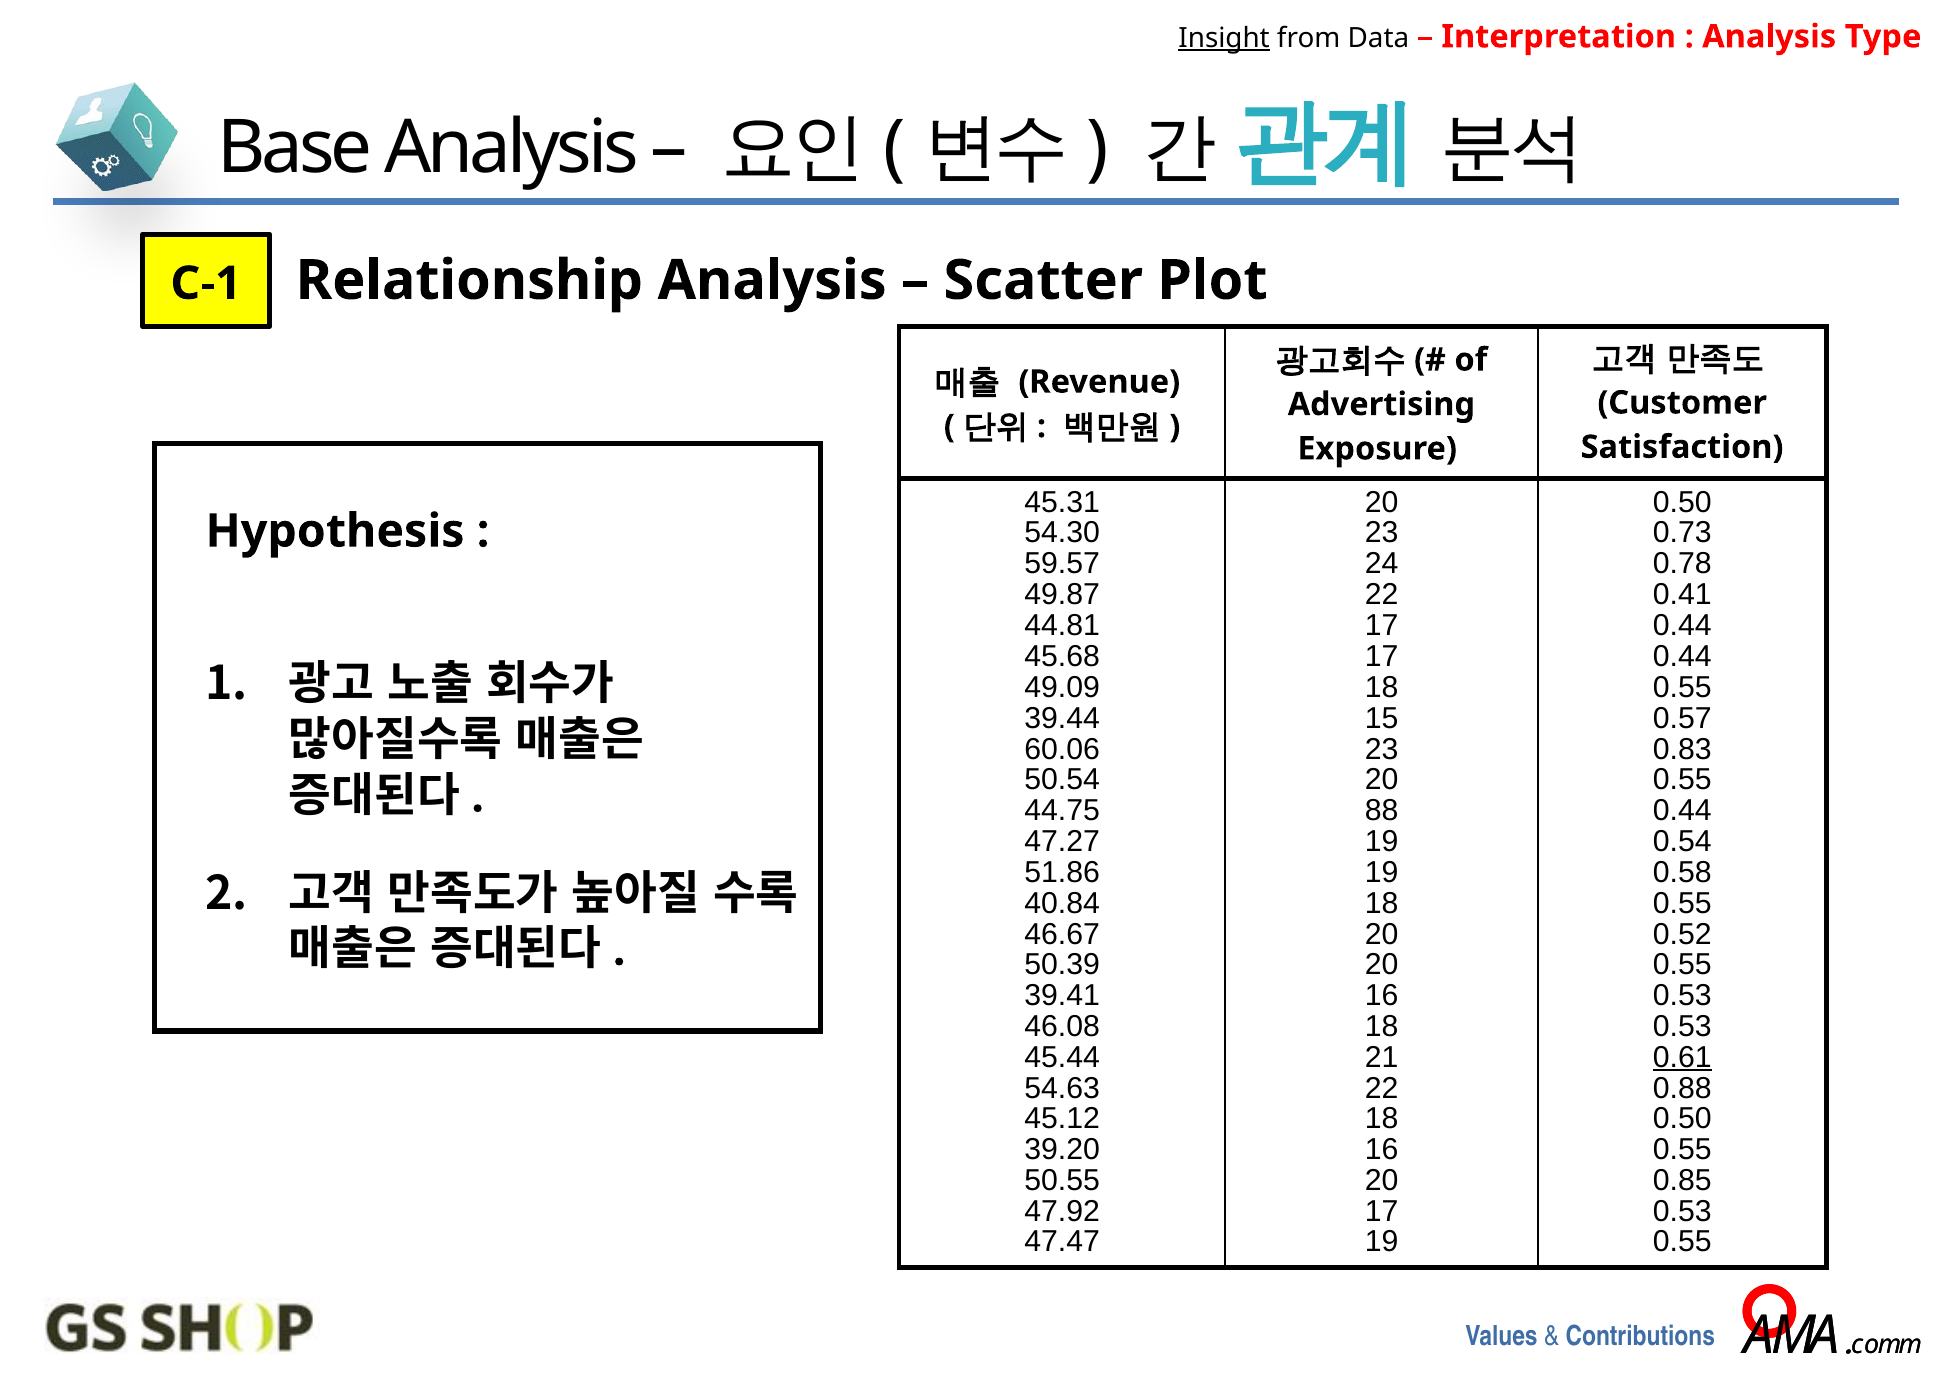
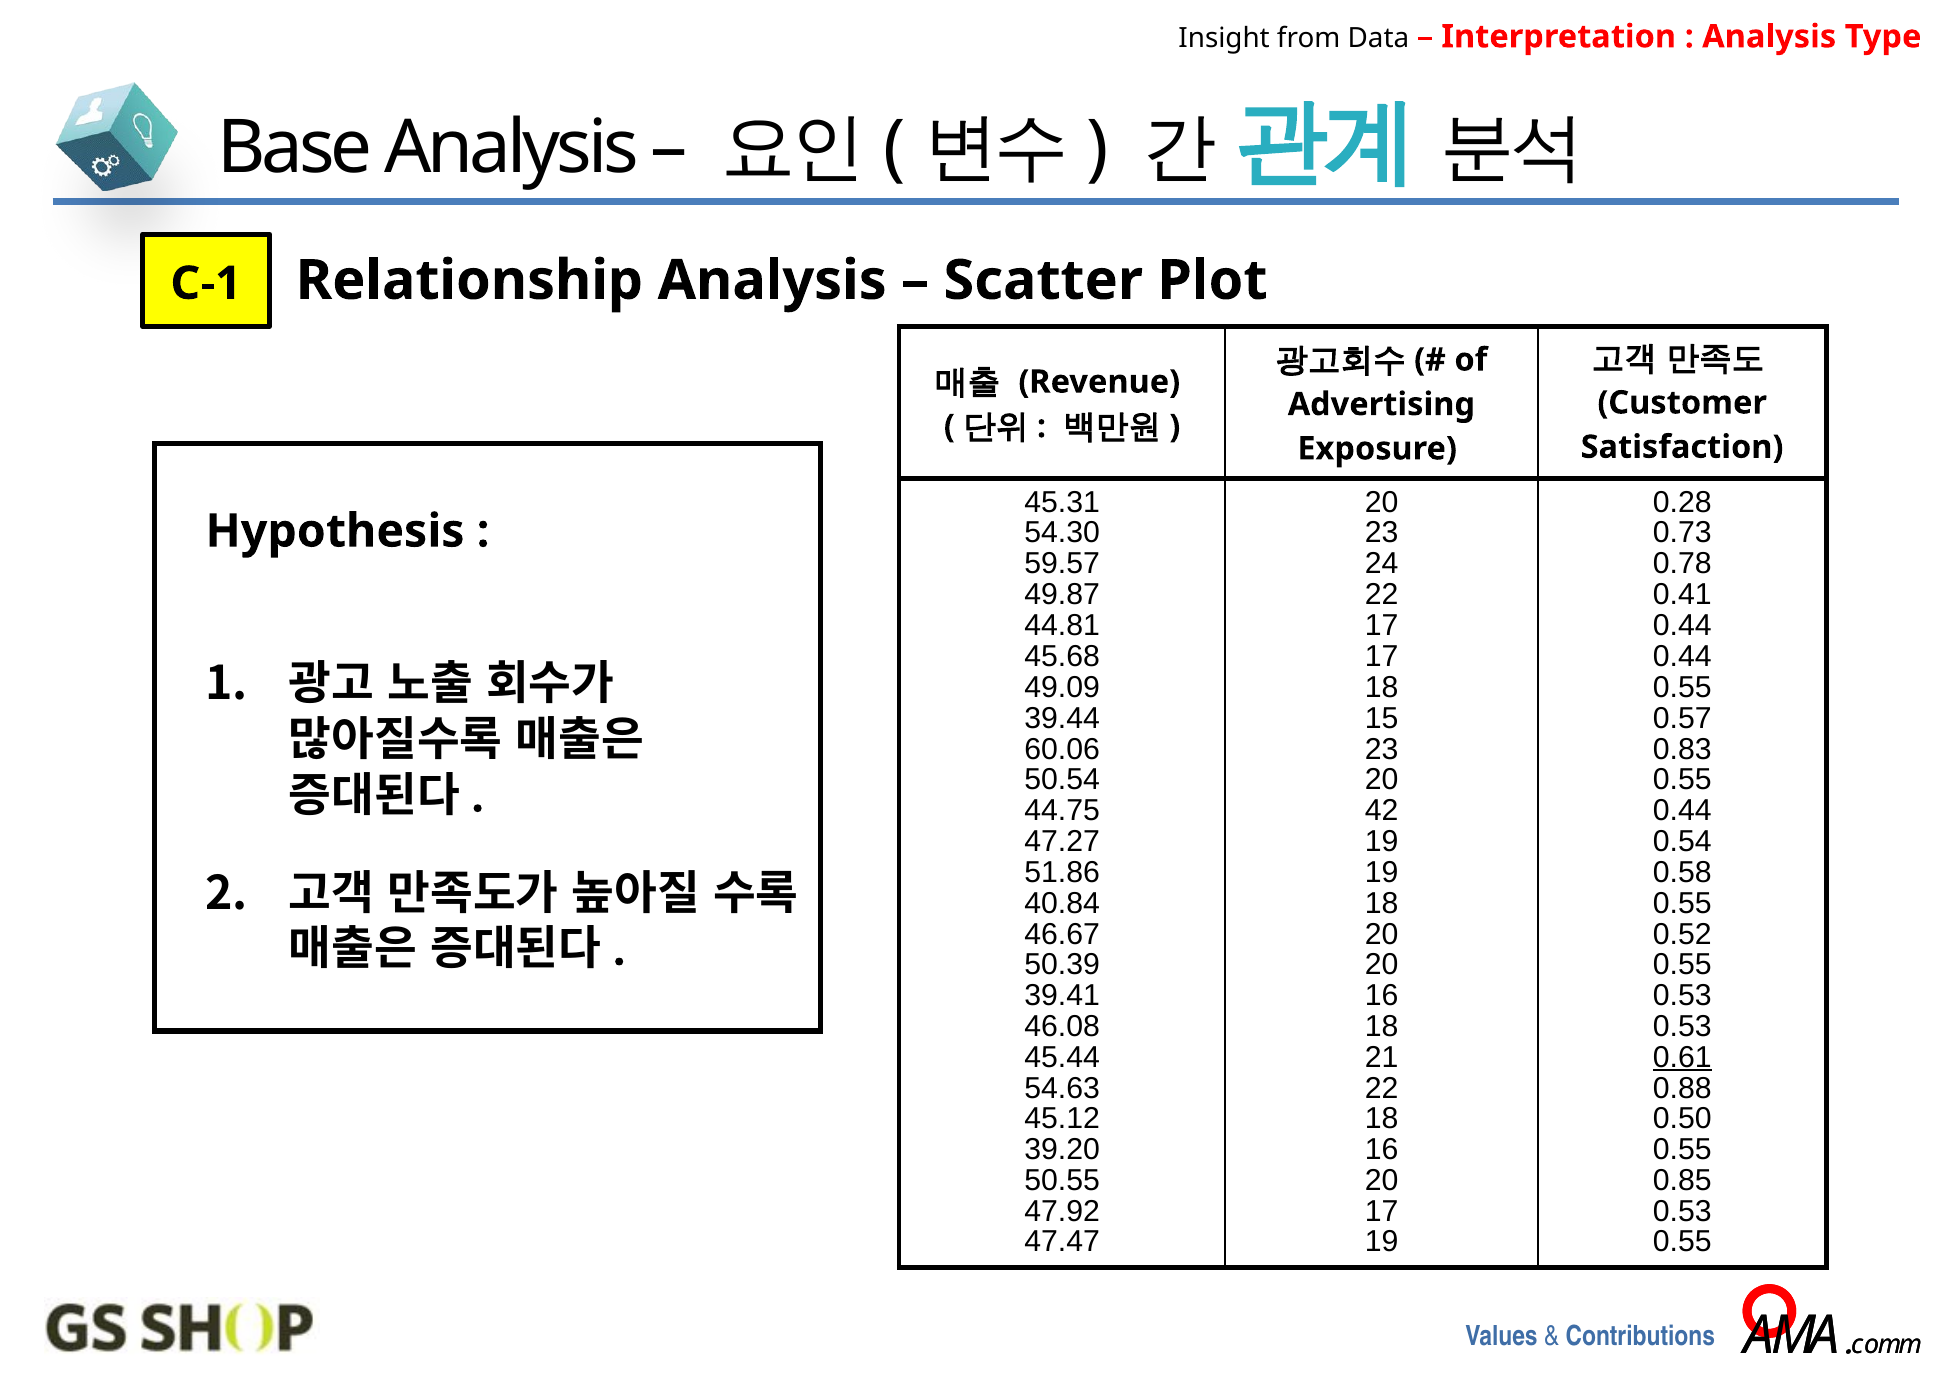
Insight underline: present -> none
20 0.50: 0.50 -> 0.28
88: 88 -> 42
